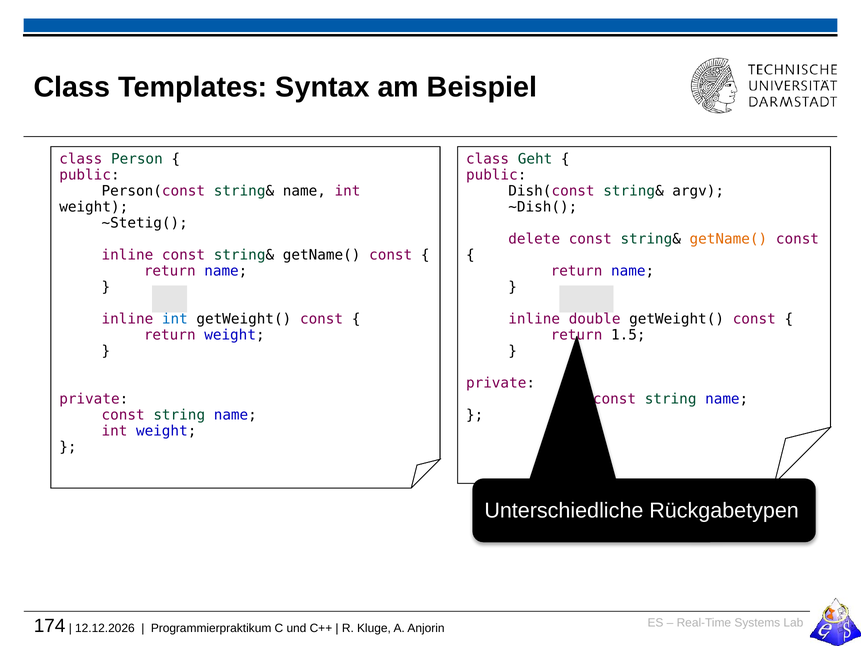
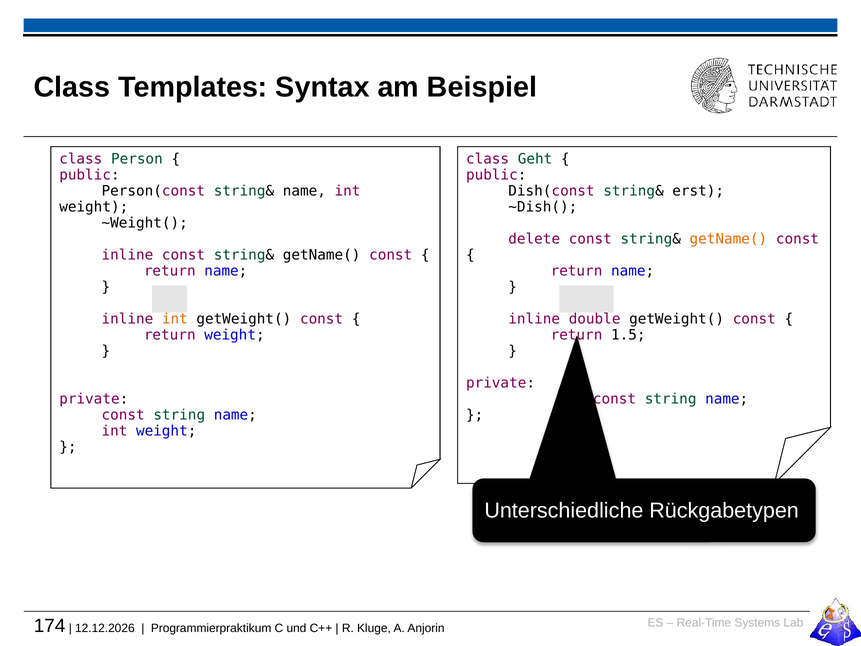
argv: argv -> erst
~Stetig(: ~Stetig( -> ~Weight(
int at (175, 319) colour: blue -> orange
